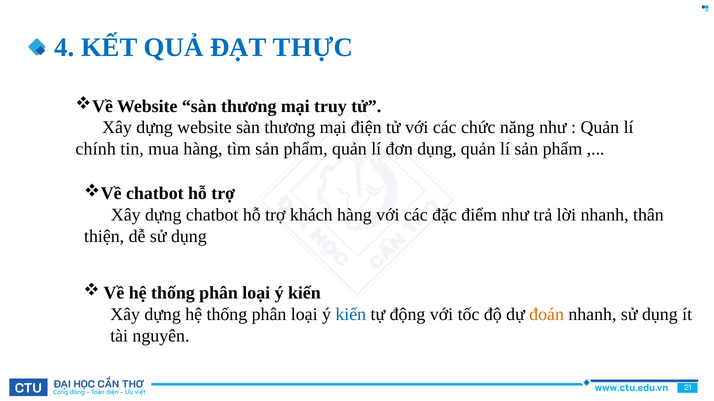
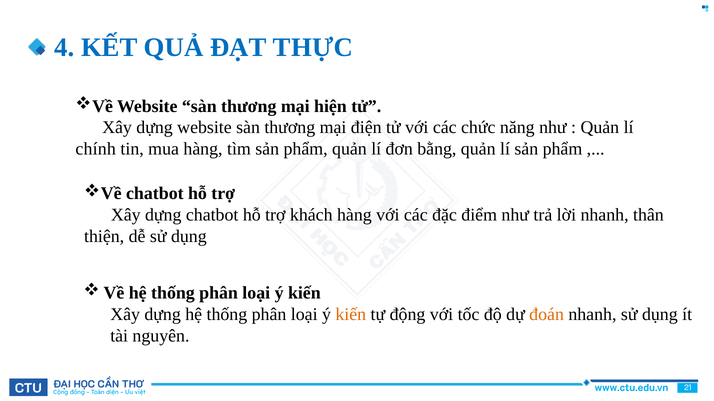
truy: truy -> hiện
đơn dụng: dụng -> bằng
kiến at (351, 315) colour: blue -> orange
